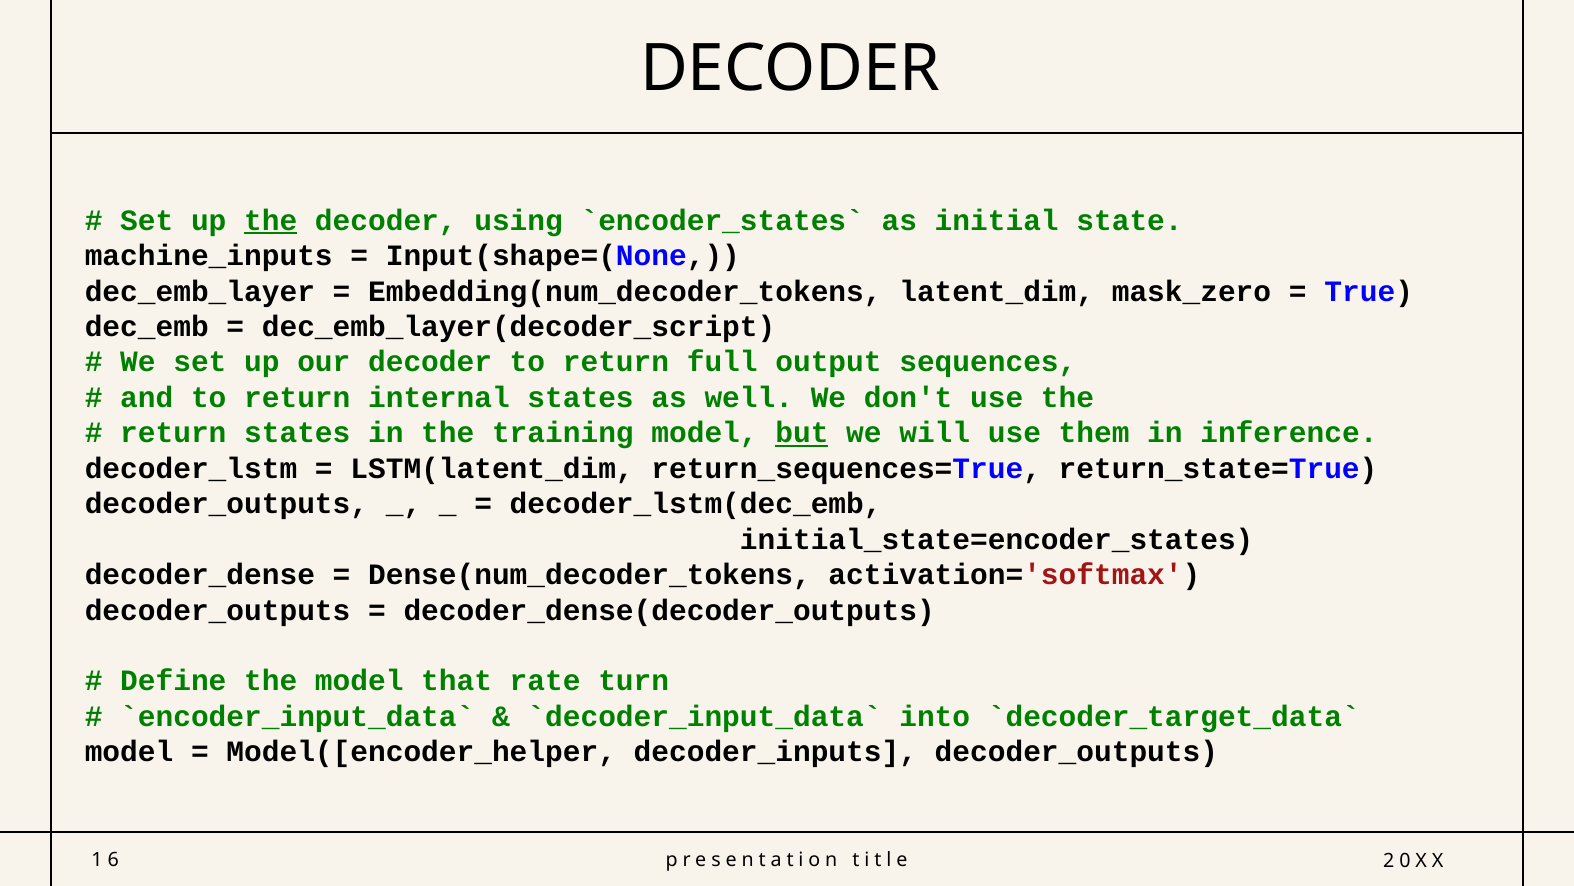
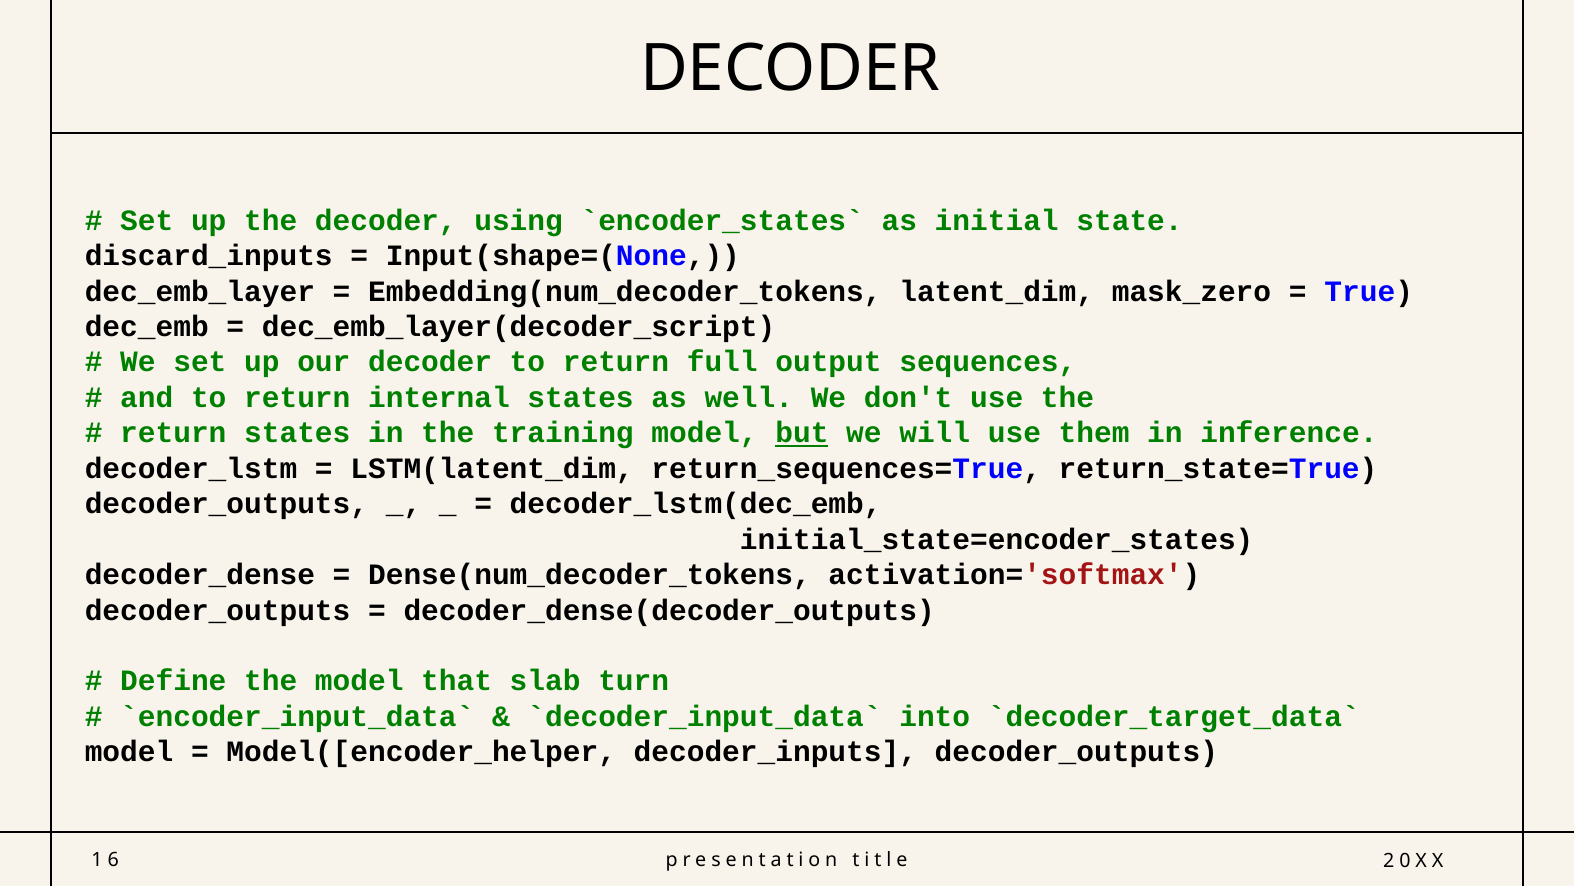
the at (271, 220) underline: present -> none
machine_inputs: machine_inputs -> discard_inputs
rate: rate -> slab
